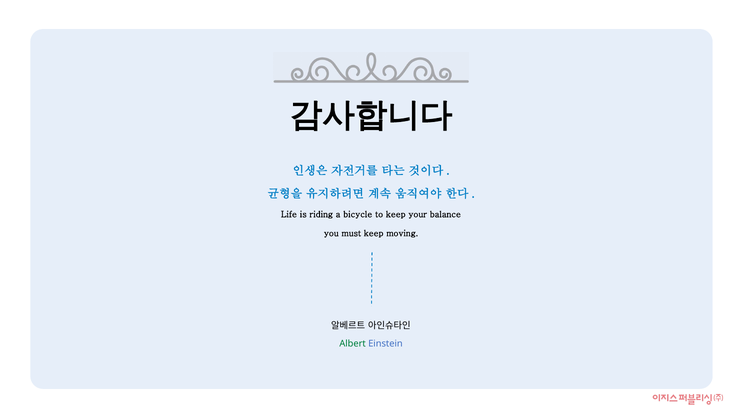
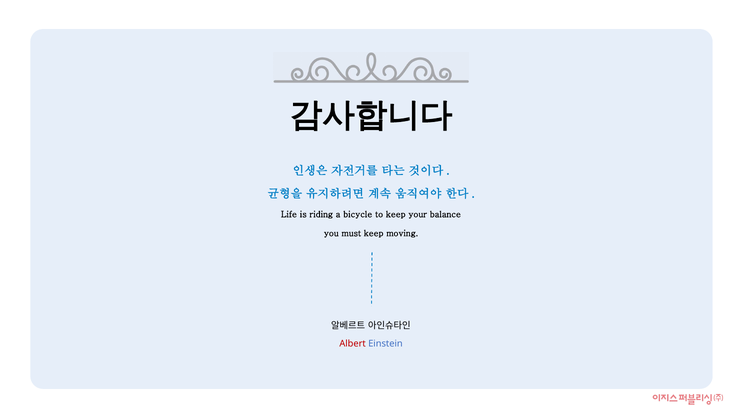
Albert colour: green -> red
